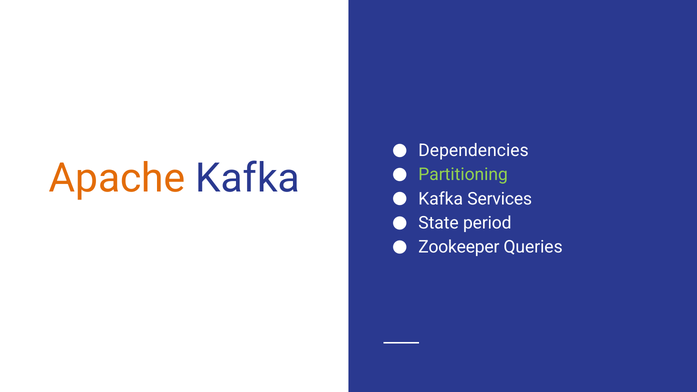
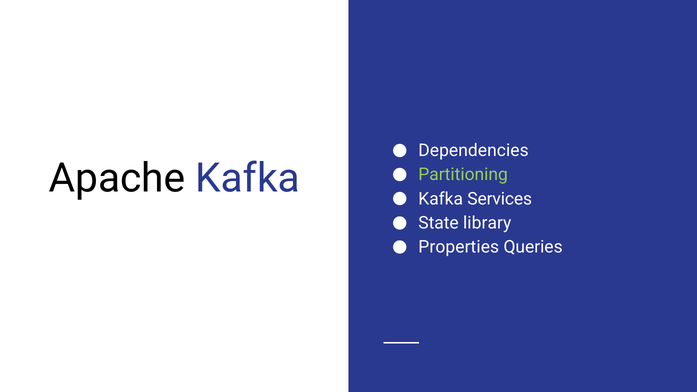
Apache colour: orange -> black
period: period -> library
Zookeeper: Zookeeper -> Properties
